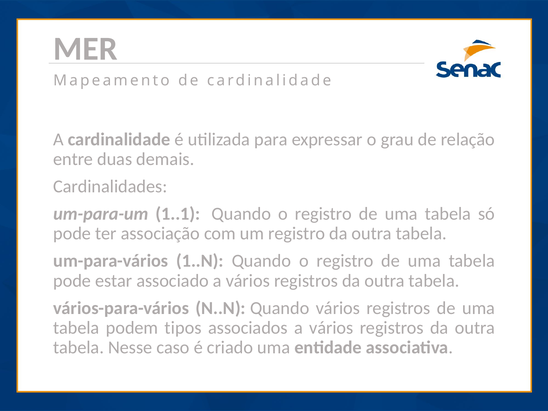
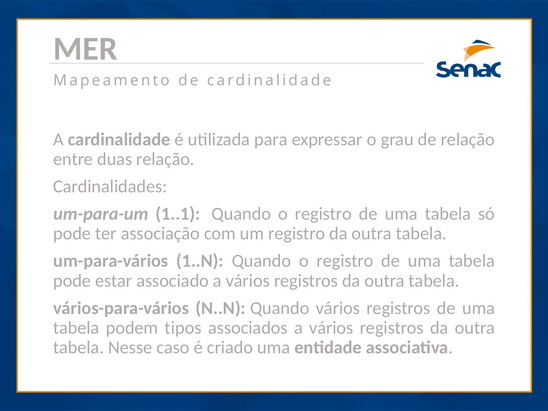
duas demais: demais -> relação
